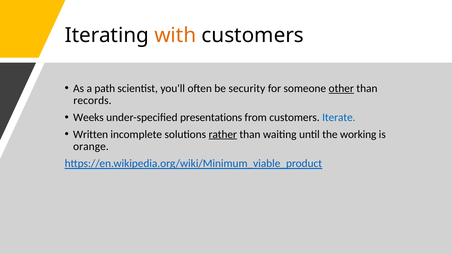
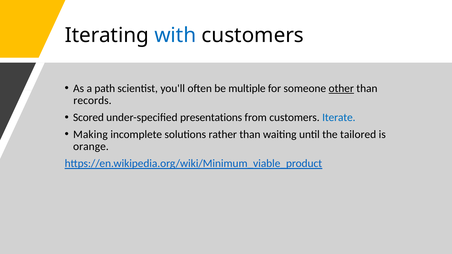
with colour: orange -> blue
security: security -> multiple
Weeks: Weeks -> Scored
Written: Written -> Making
rather underline: present -> none
working: working -> tailored
